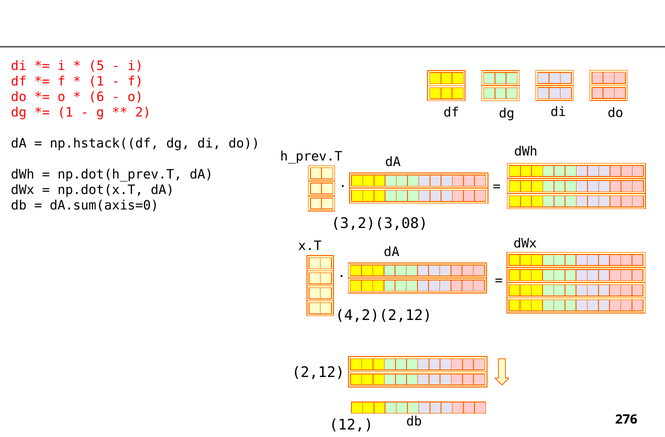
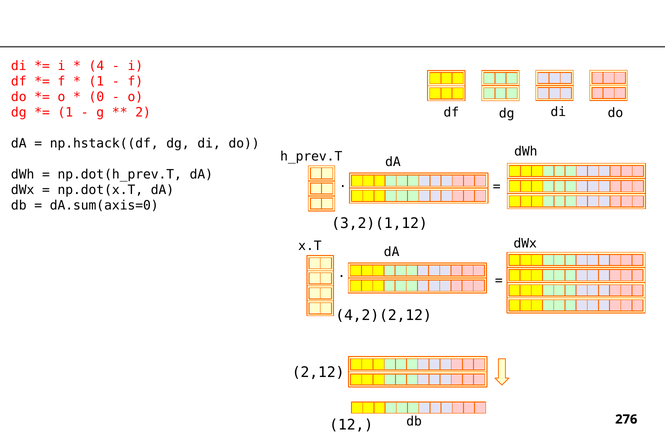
5: 5 -> 4
6: 6 -> 0
3,2)(3,08: 3,2)(3,08 -> 3,2)(1,12
